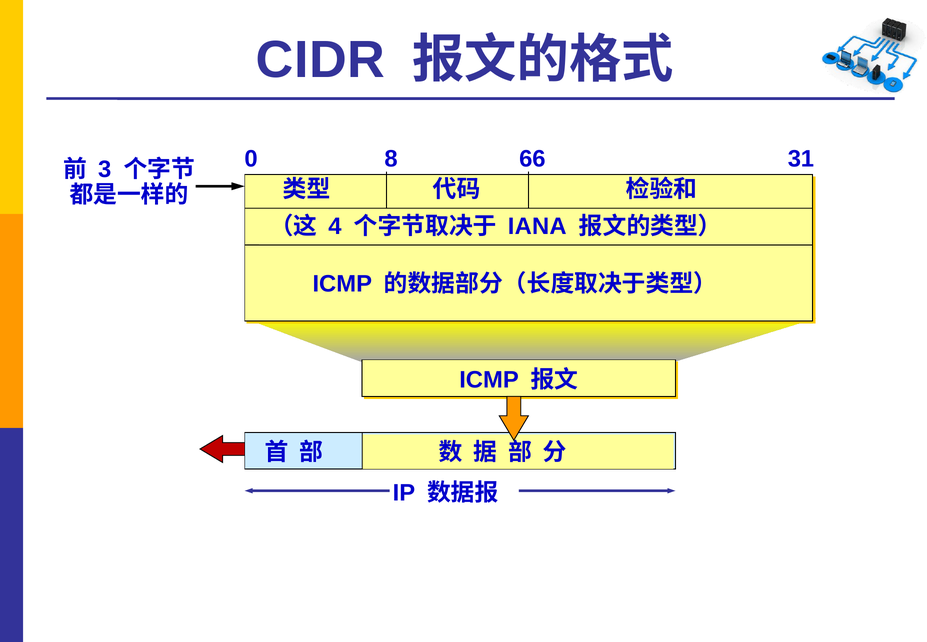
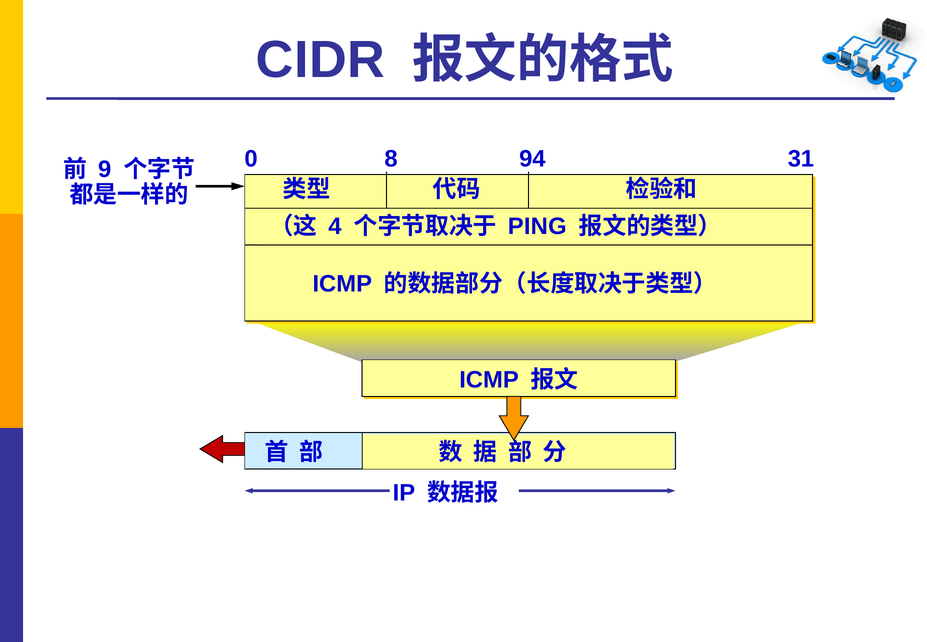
66: 66 -> 94
3: 3 -> 9
IANA: IANA -> PING
